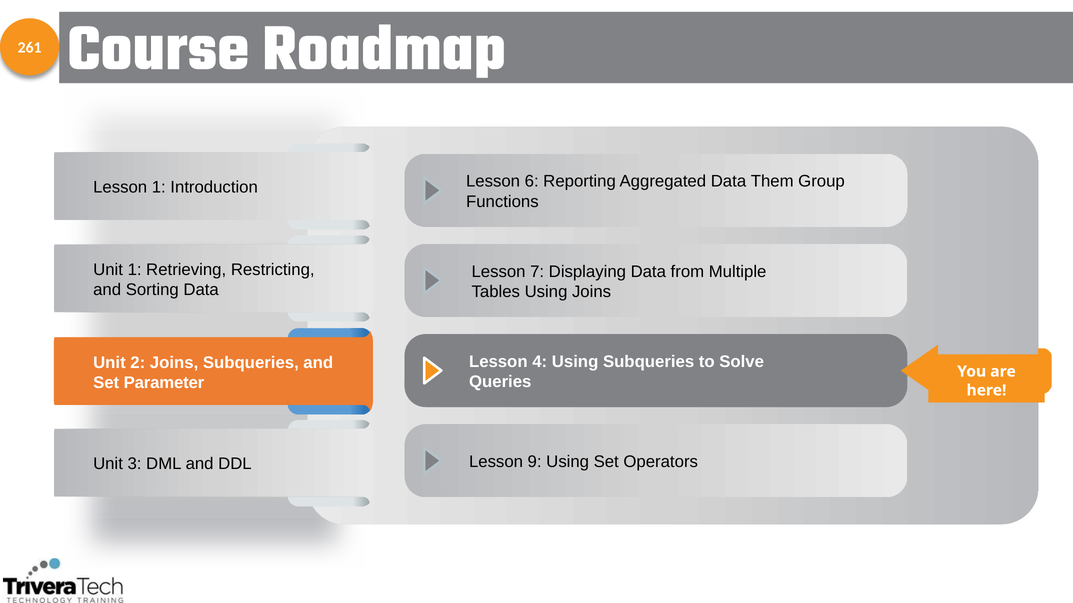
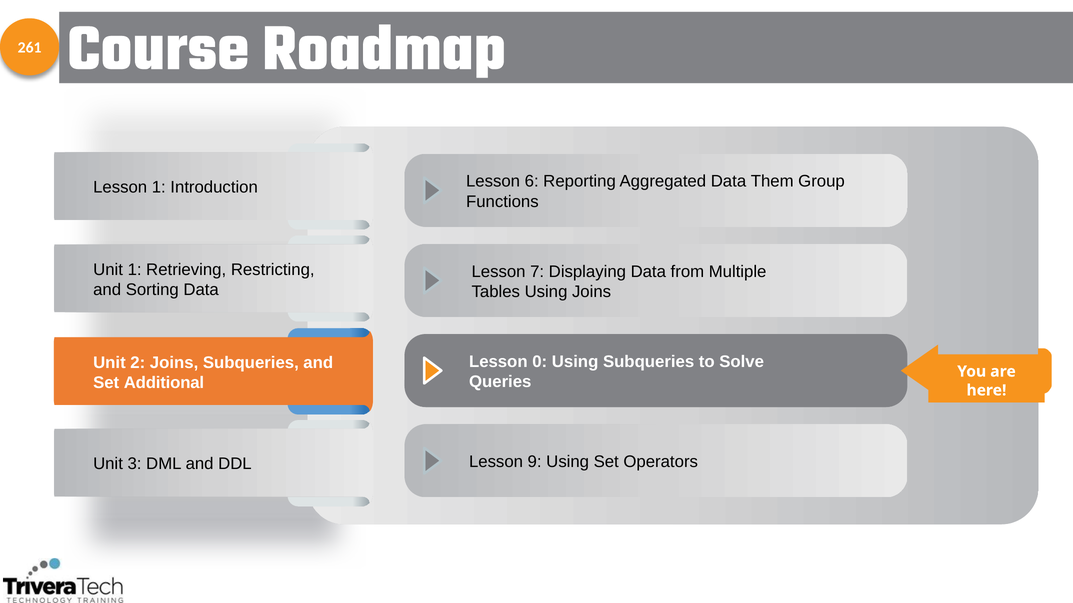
4: 4 -> 0
Parameter: Parameter -> Additional
